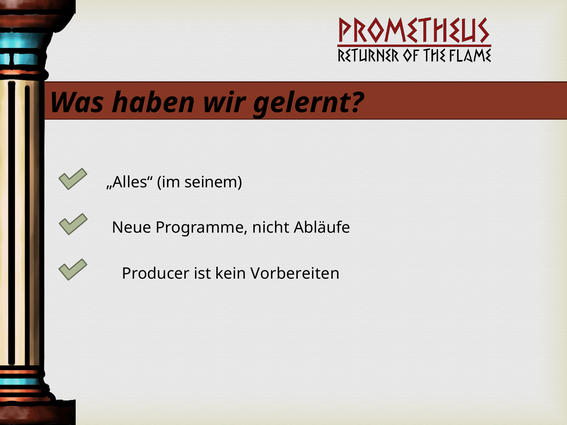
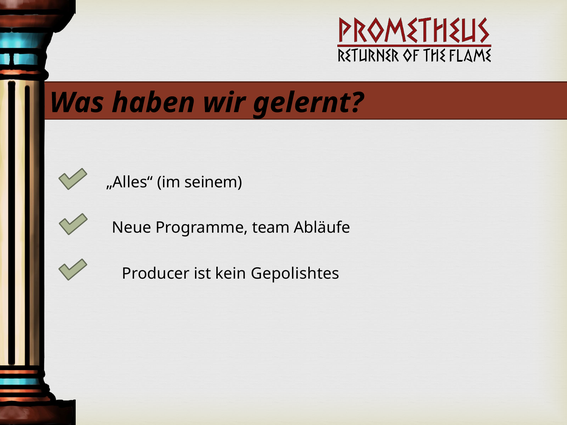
nicht: nicht -> team
Vorbereiten: Vorbereiten -> Gepolishtes
